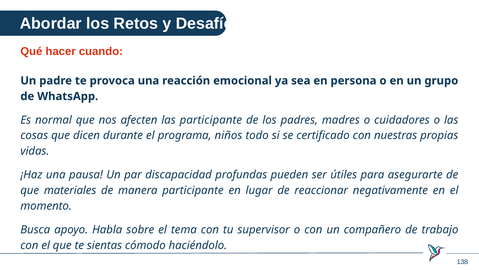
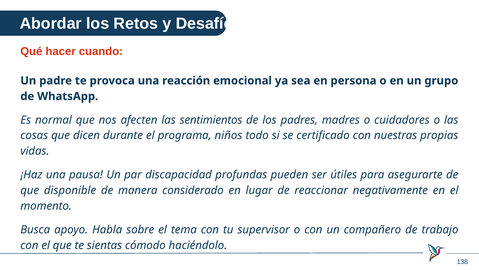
las participante: participante -> sentimientos
materiales: materiales -> disponible
manera participante: participante -> considerado
